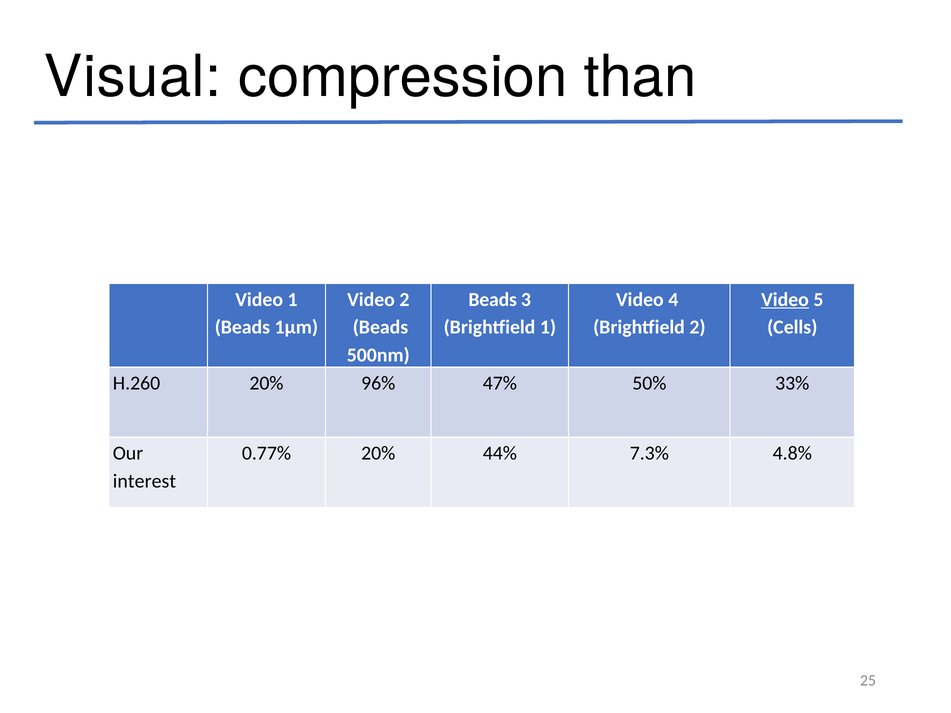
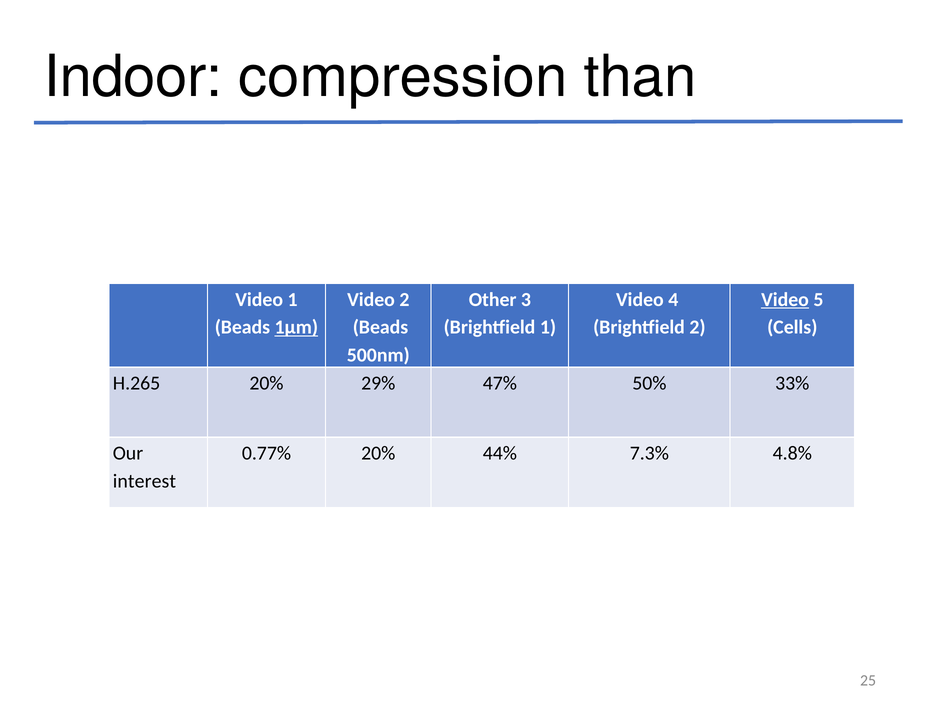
Visual: Visual -> Indoor
Beads at (493, 300): Beads -> Other
1μm underline: none -> present
H.260: H.260 -> H.265
96%: 96% -> 29%
